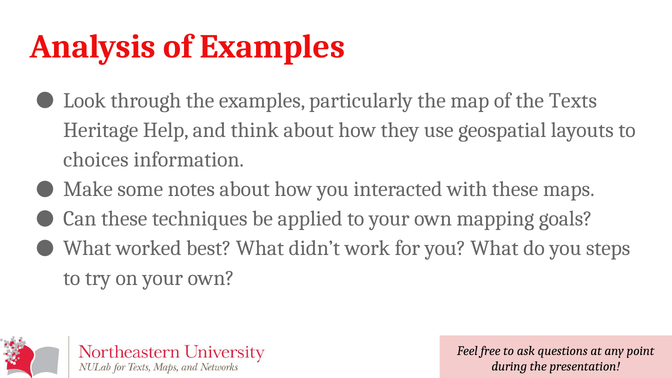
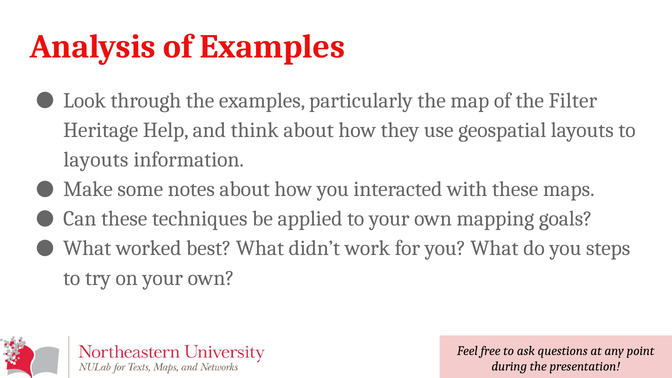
Texts: Texts -> Filter
choices at (96, 160): choices -> layouts
